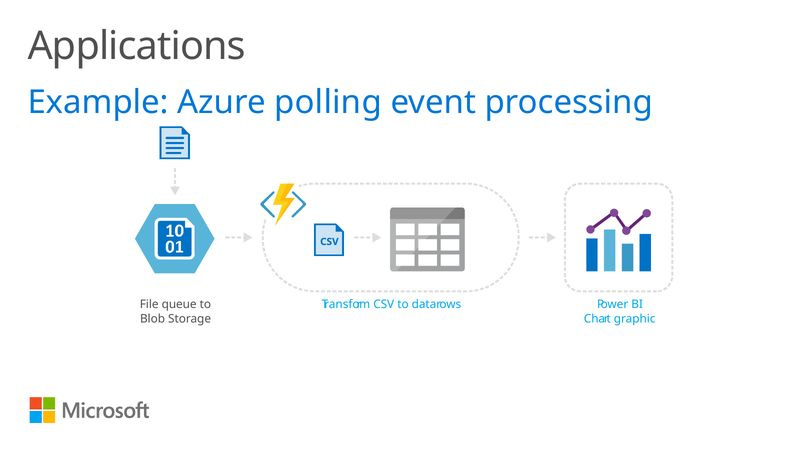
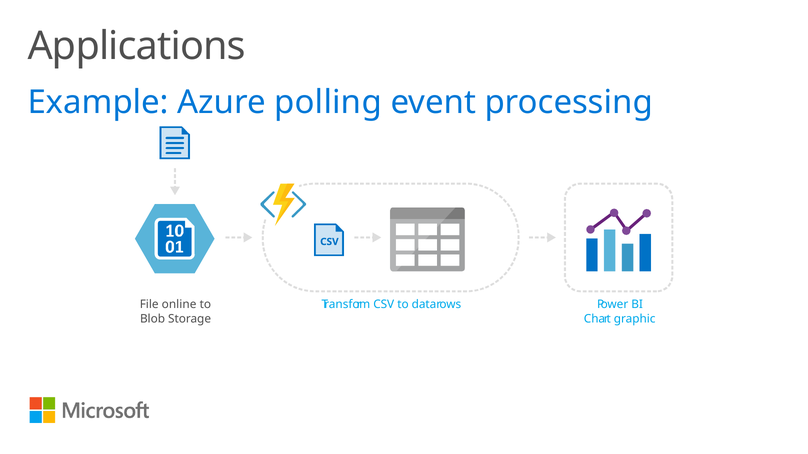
queue: queue -> online
